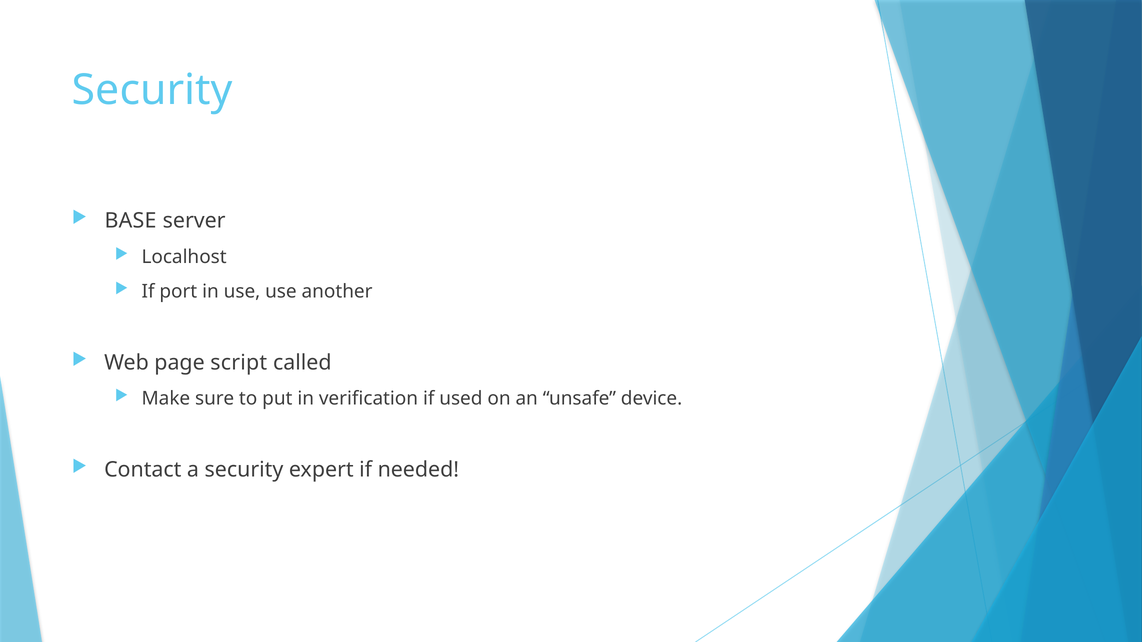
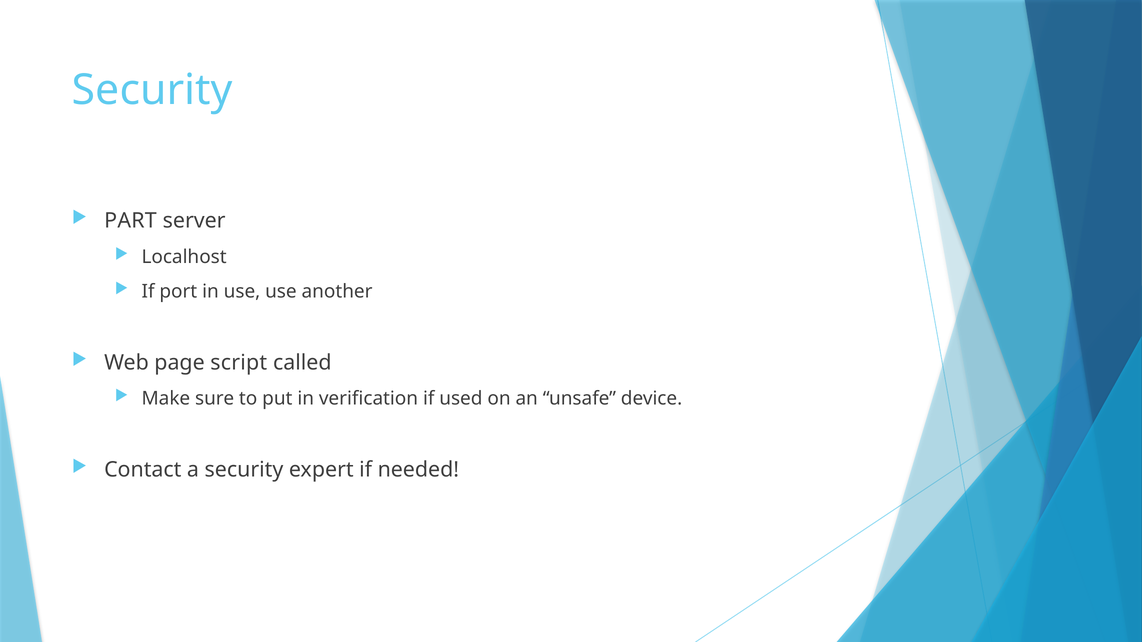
BASE: BASE -> PART
